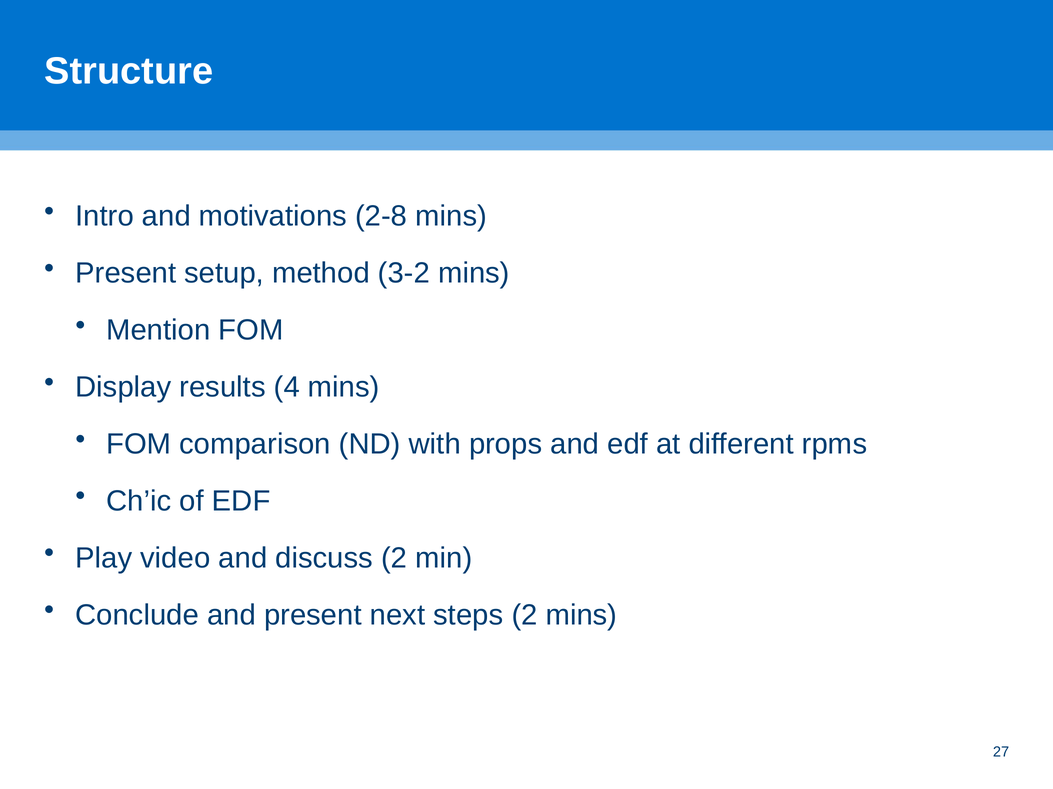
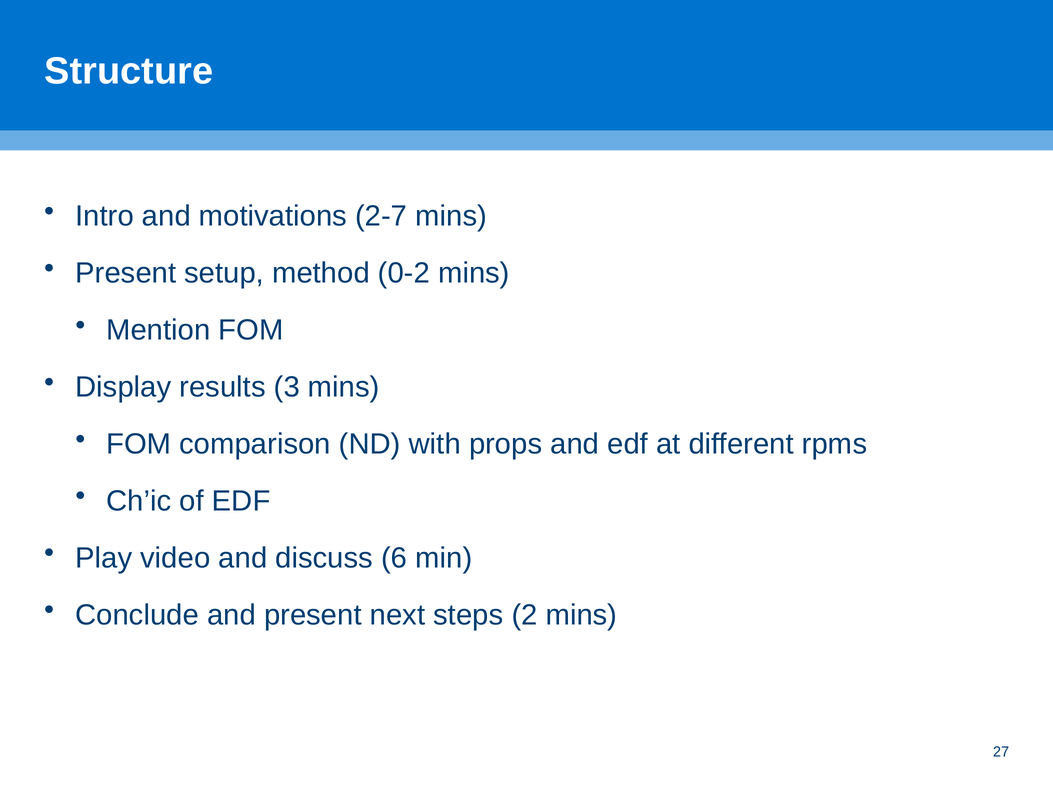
2-8: 2-8 -> 2-7
3-2: 3-2 -> 0-2
4: 4 -> 3
discuss 2: 2 -> 6
